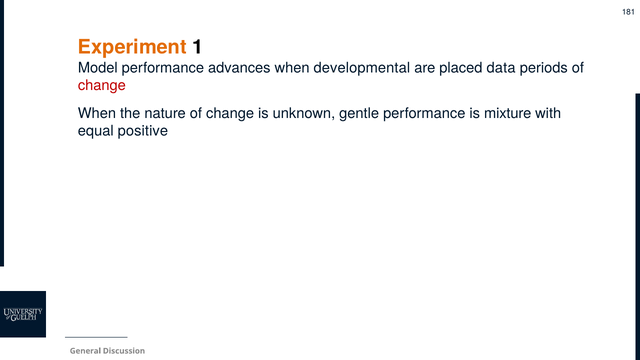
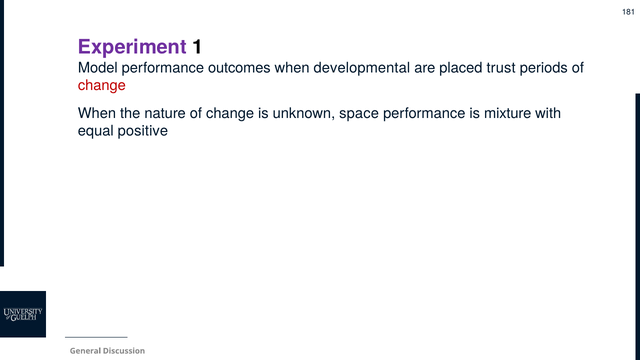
Experiment colour: orange -> purple
advances: advances -> outcomes
data: data -> trust
gentle: gentle -> space
